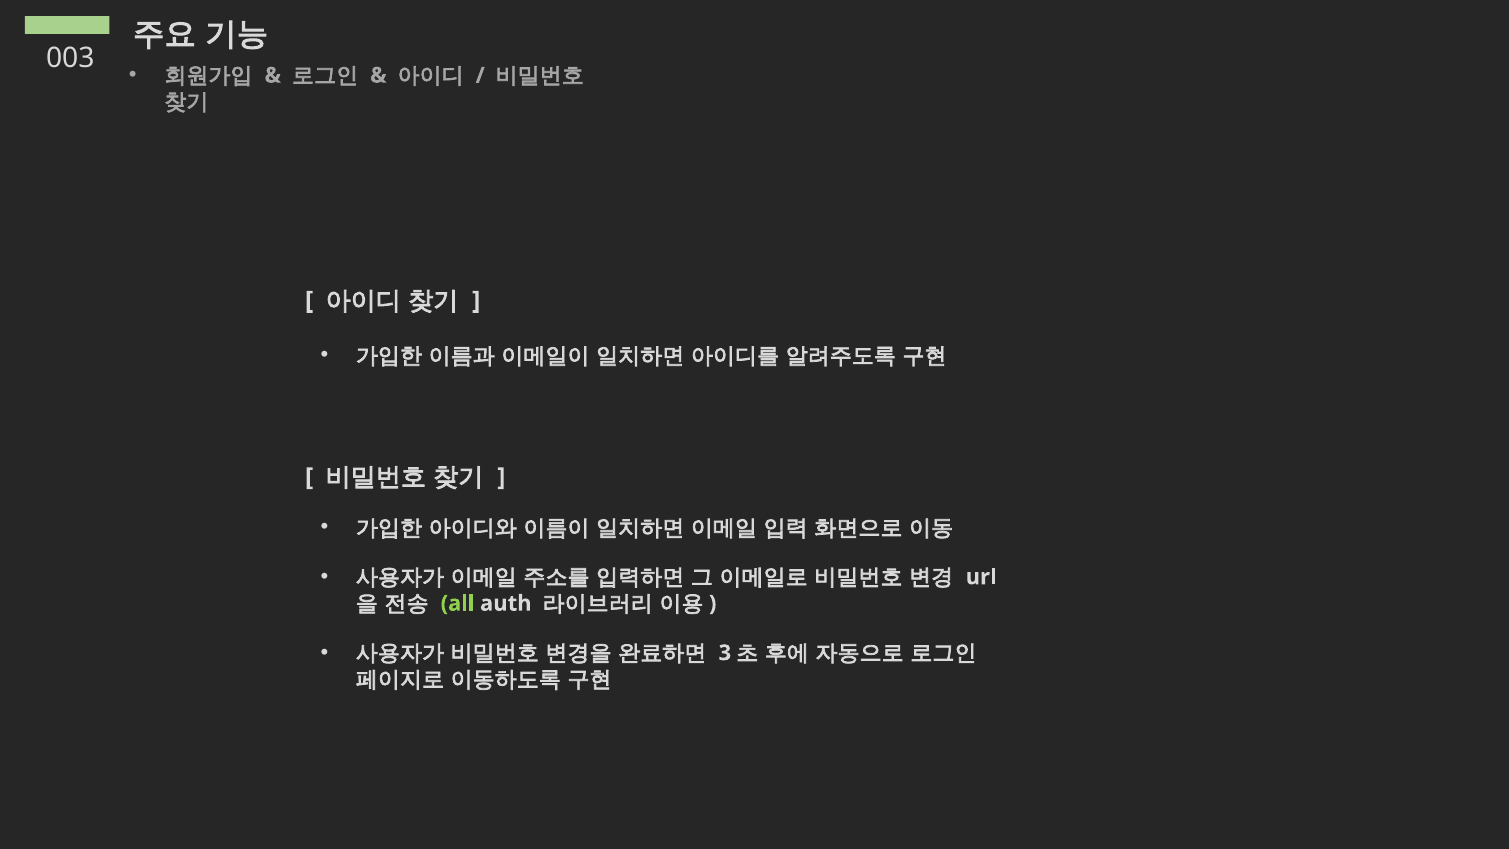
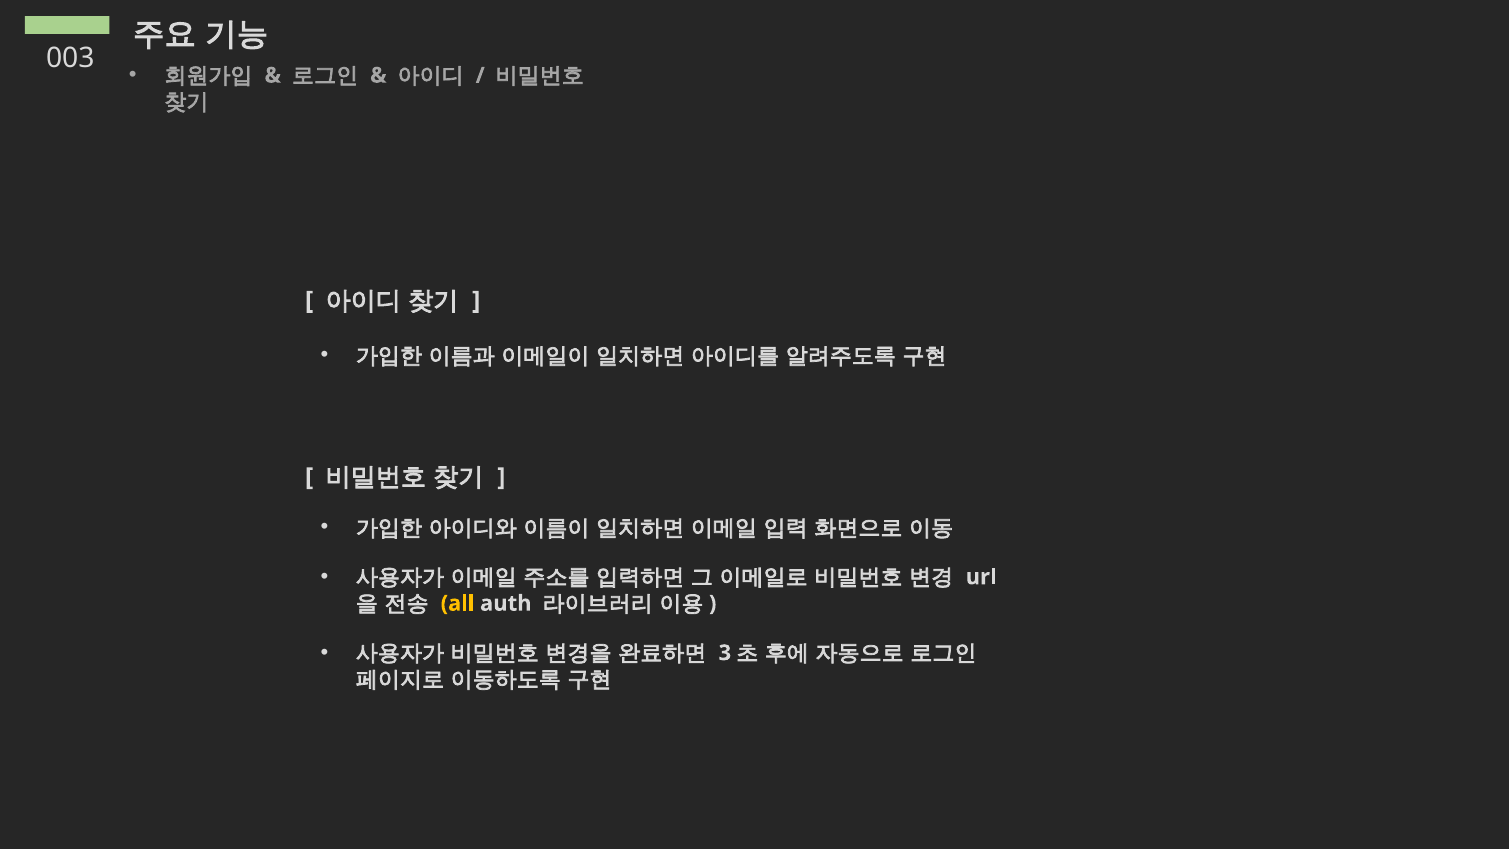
all colour: light green -> yellow
